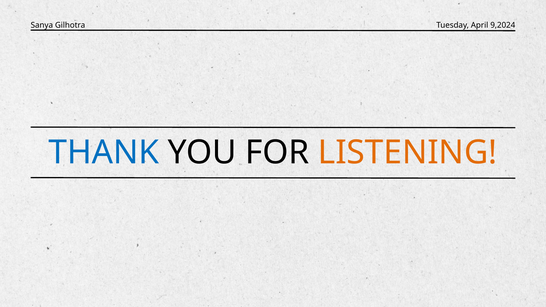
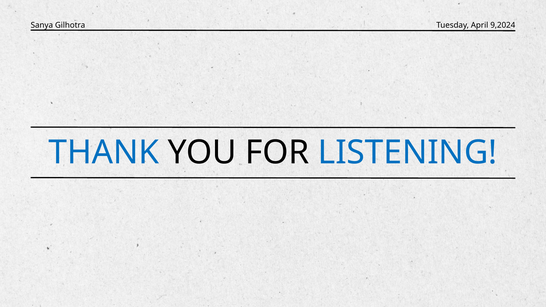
LISTENING colour: orange -> blue
